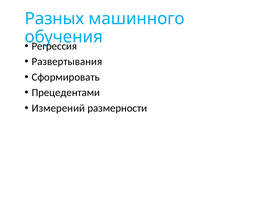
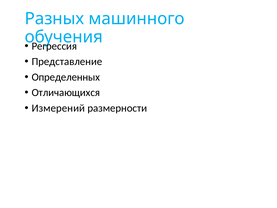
Развертывания: Развертывания -> Представление
Сформировать: Сформировать -> Определенных
Прецедентами: Прецедентами -> Отличающихся
